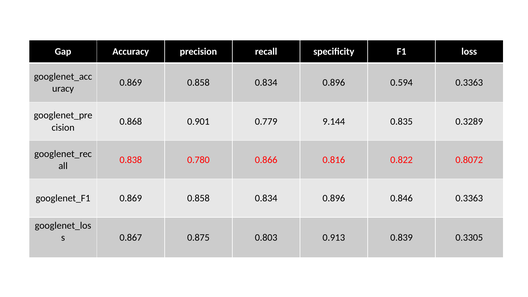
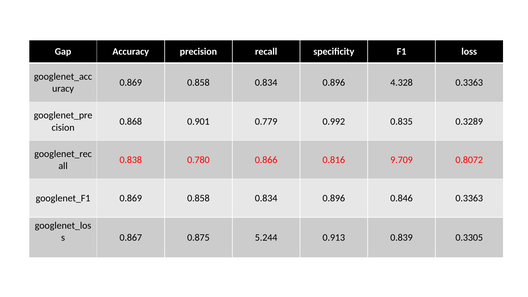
0.594: 0.594 -> 4.328
9.144: 9.144 -> 0.992
0.822: 0.822 -> 9.709
0.803: 0.803 -> 5.244
